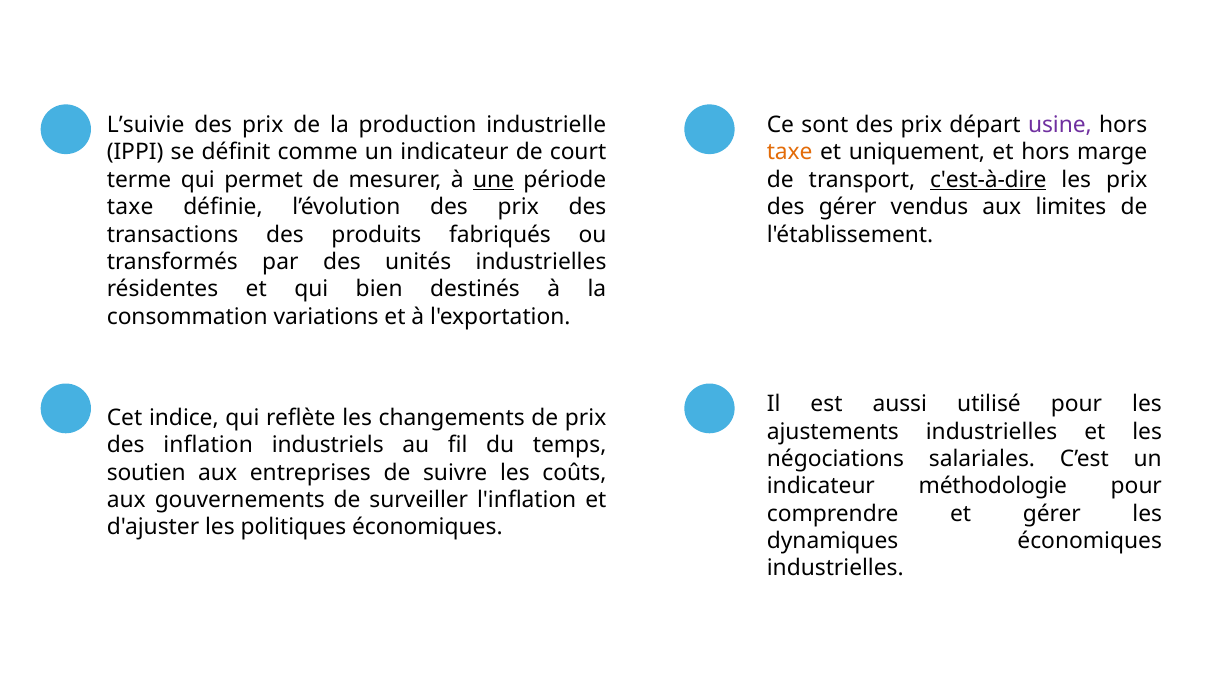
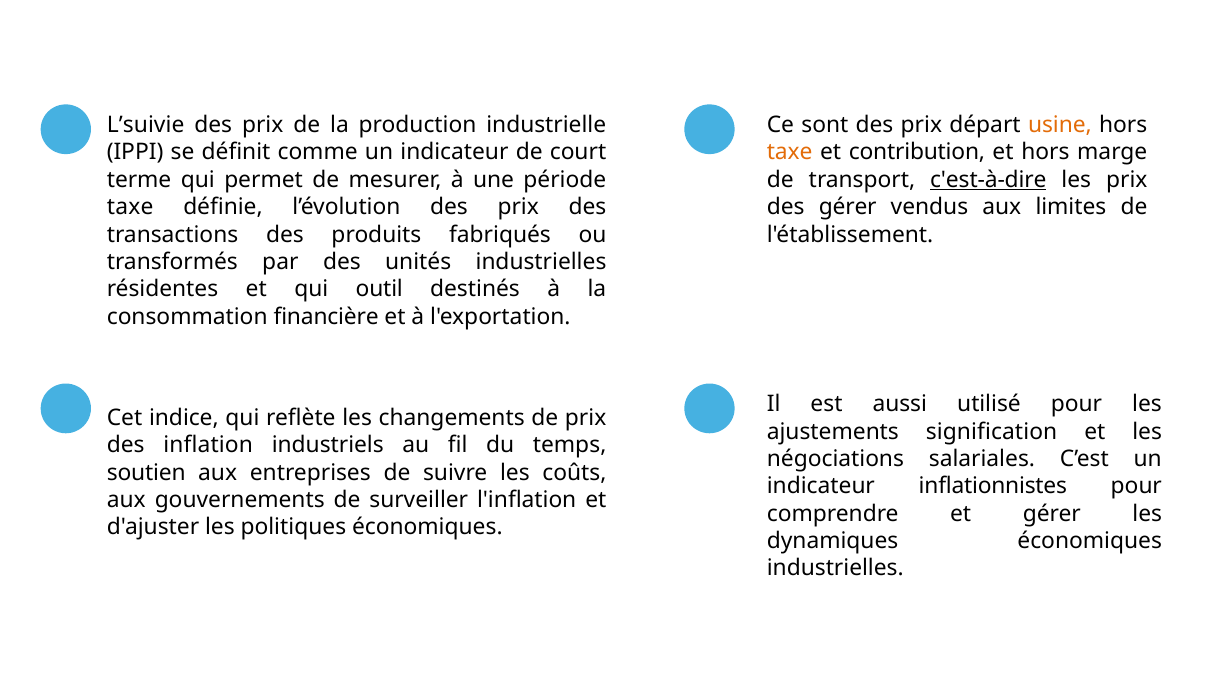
usine colour: purple -> orange
uniquement: uniquement -> contribution
une underline: present -> none
bien: bien -> outil
variations: variations -> financière
ajustements industrielles: industrielles -> signification
méthodologie: méthodologie -> inflationnistes
